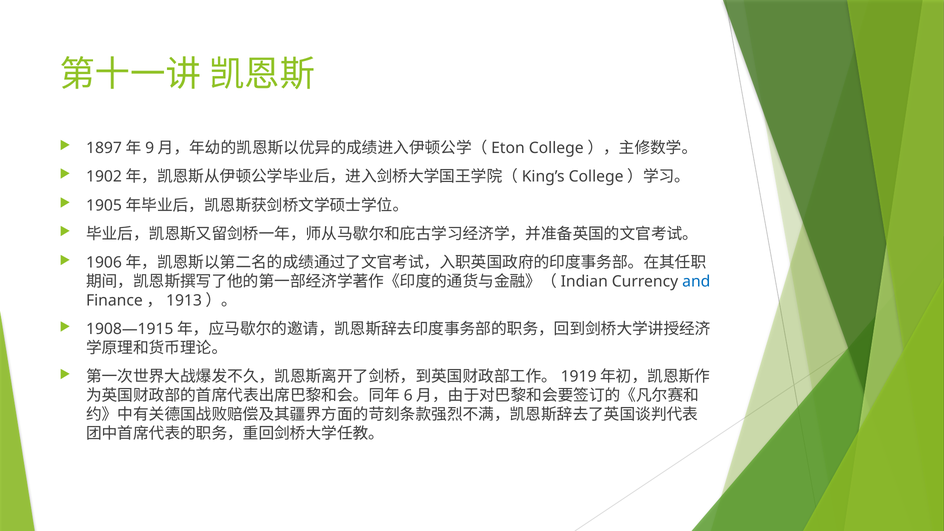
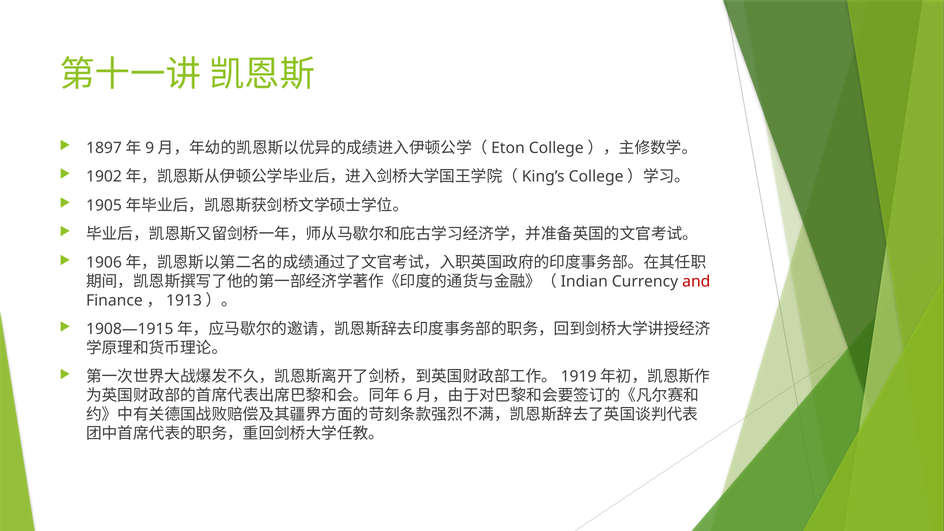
and colour: blue -> red
